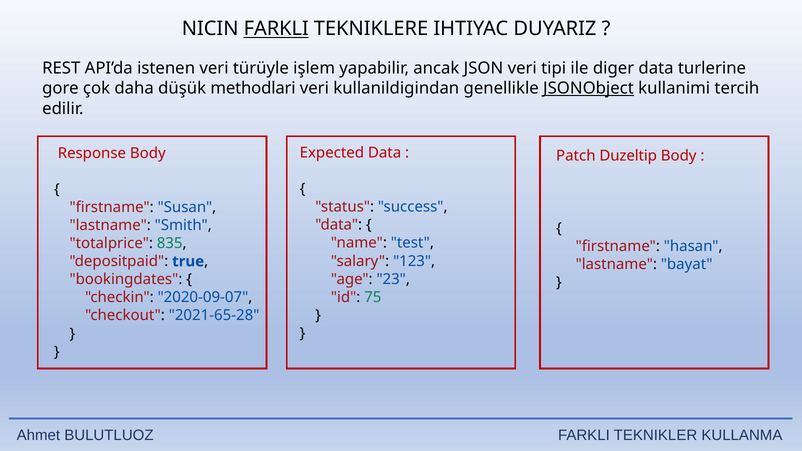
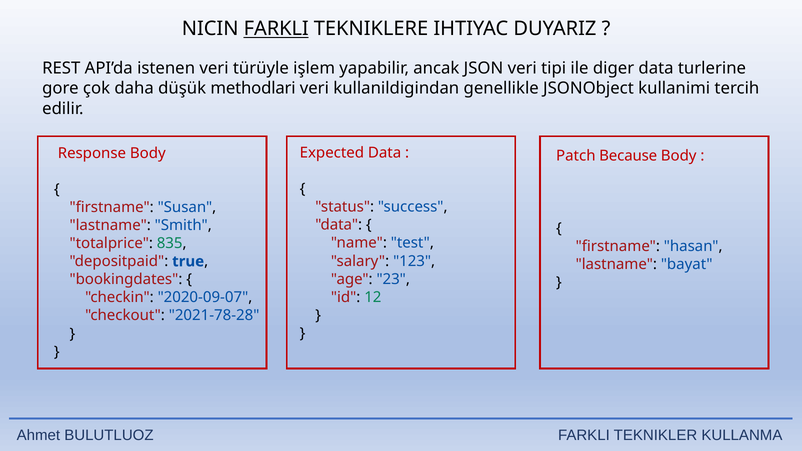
JSONObject underline: present -> none
Duzeltip: Duzeltip -> Because
75: 75 -> 12
2021-65-28: 2021-65-28 -> 2021-78-28
